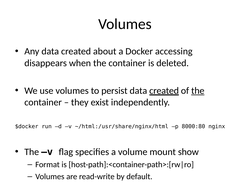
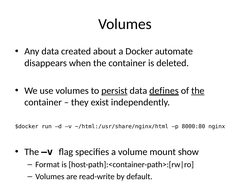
accessing: accessing -> automate
persist underline: none -> present
created at (164, 91): created -> defines
